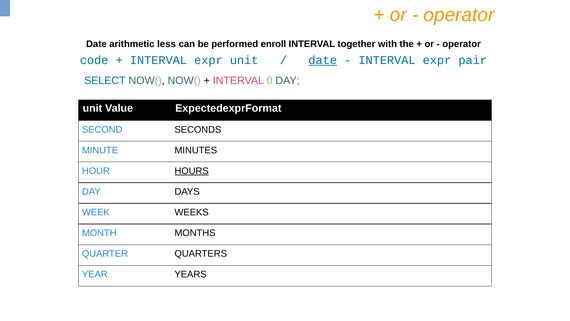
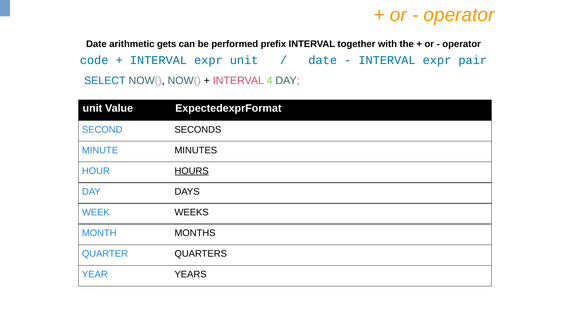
less: less -> gets
enroll: enroll -> prefix
date at (323, 60) underline: present -> none
0: 0 -> 4
